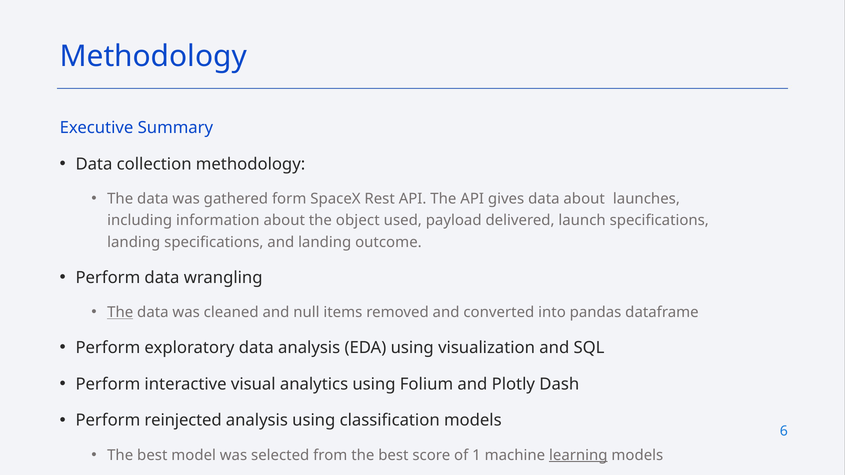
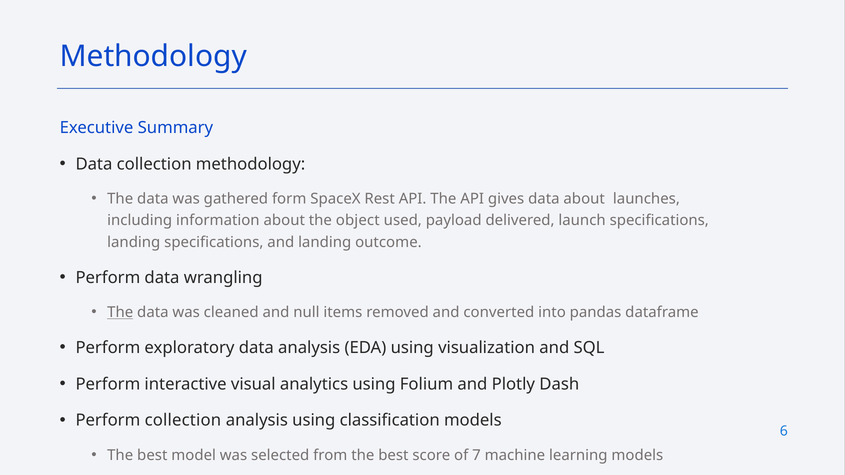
Perform reinjected: reinjected -> collection
1: 1 -> 7
learning underline: present -> none
